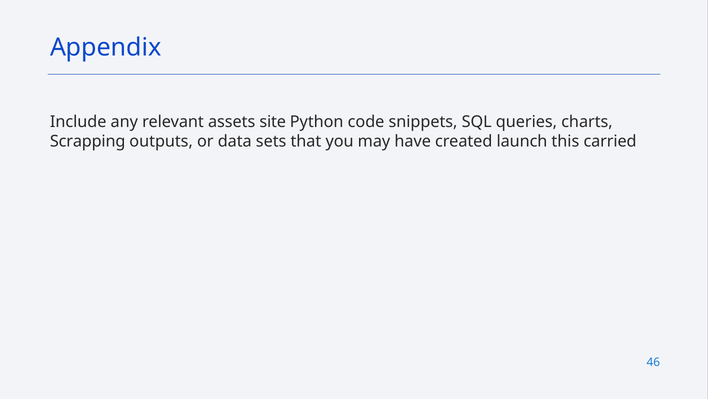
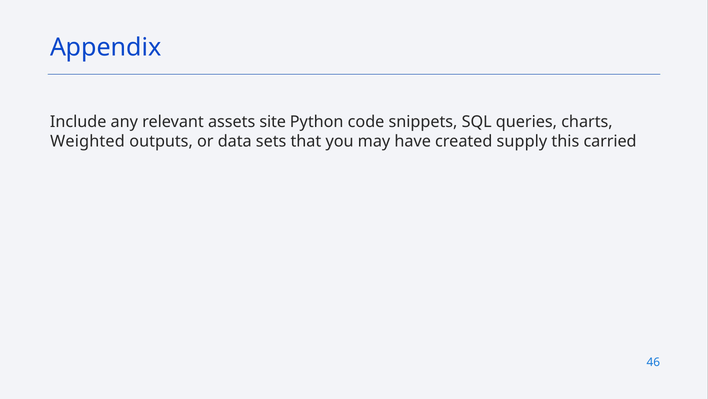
Scrapping: Scrapping -> Weighted
launch: launch -> supply
